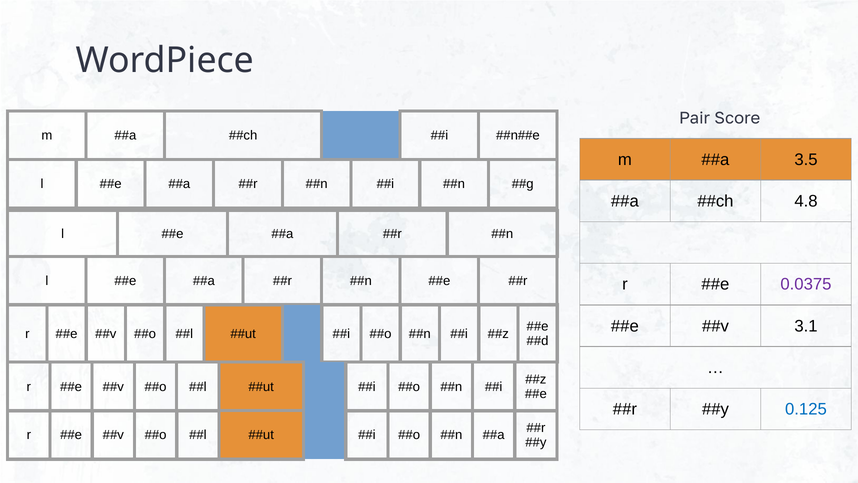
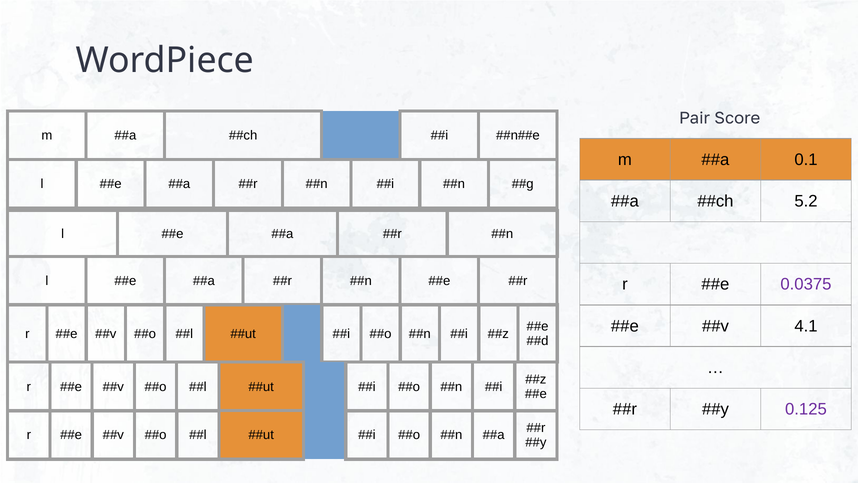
3.5: 3.5 -> 0.1
4.8: 4.8 -> 5.2
3.1: 3.1 -> 4.1
0.125 colour: blue -> purple
